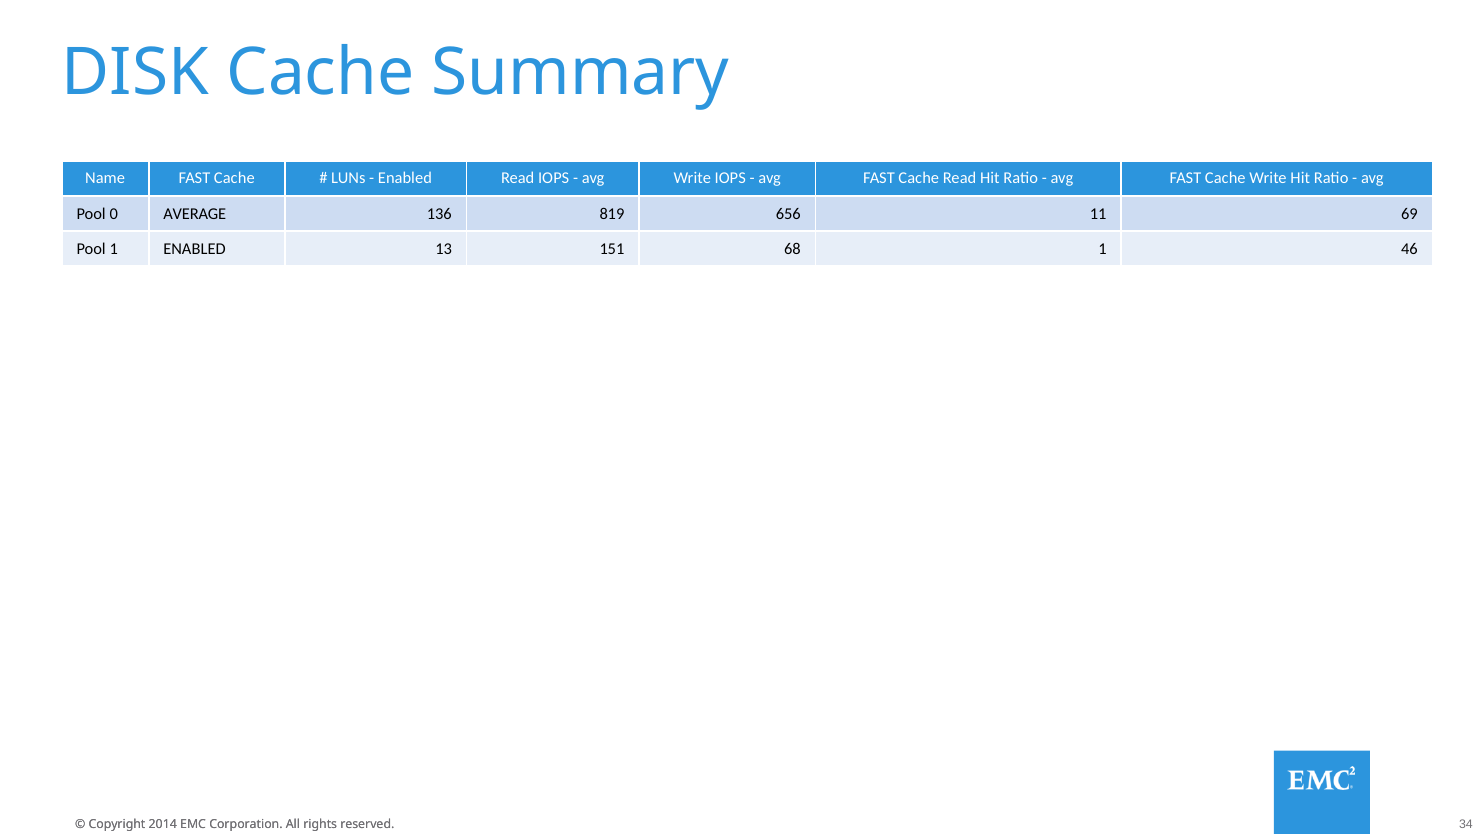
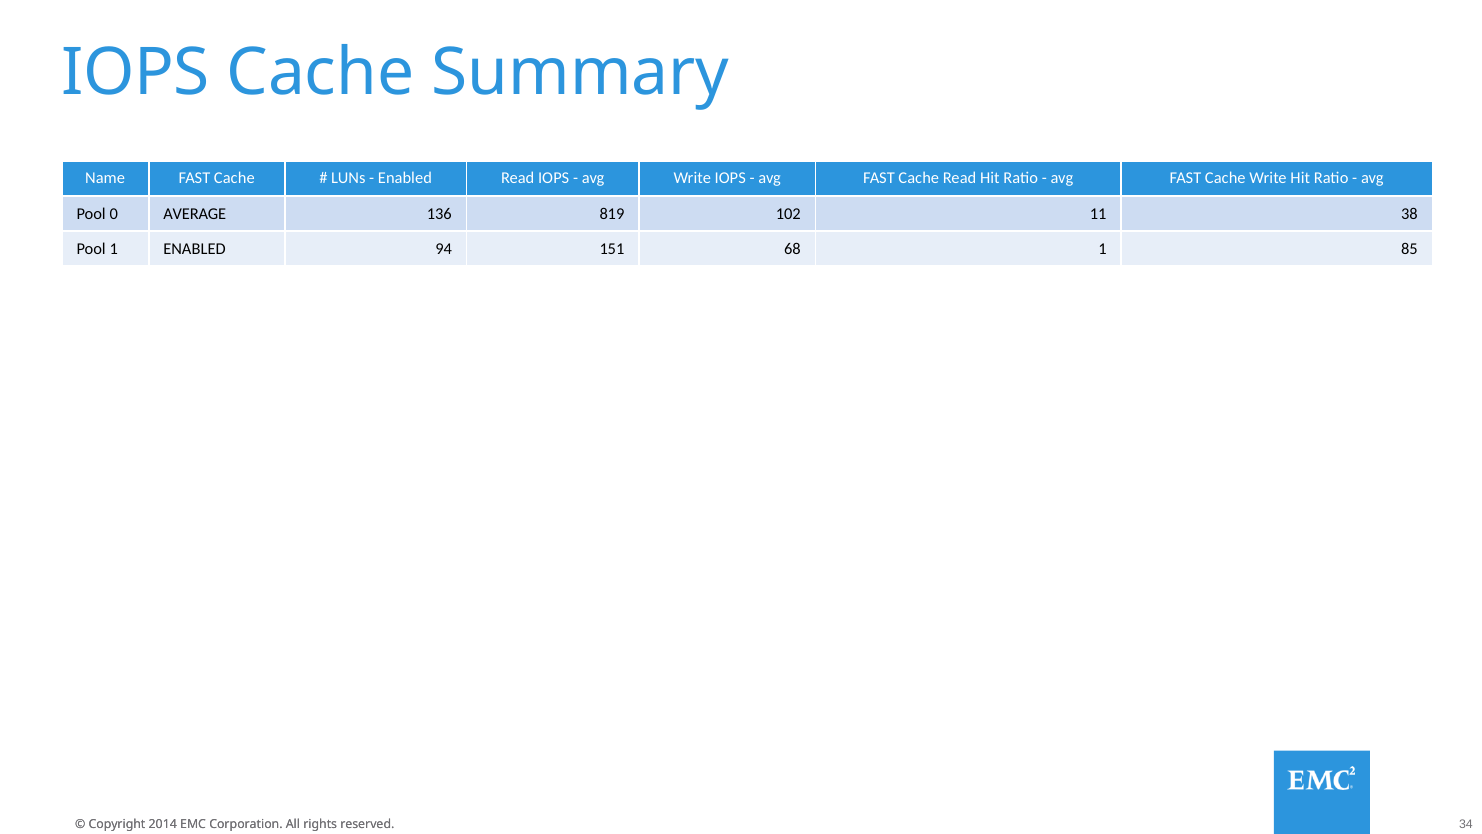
DISK at (135, 72): DISK -> IOPS
656: 656 -> 102
69: 69 -> 38
13: 13 -> 94
46: 46 -> 85
